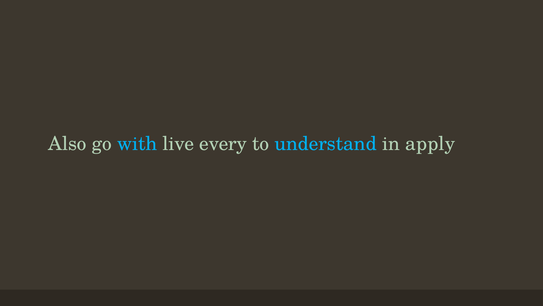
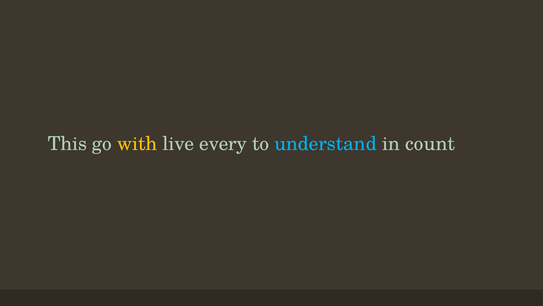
Also: Also -> This
with colour: light blue -> yellow
apply: apply -> count
